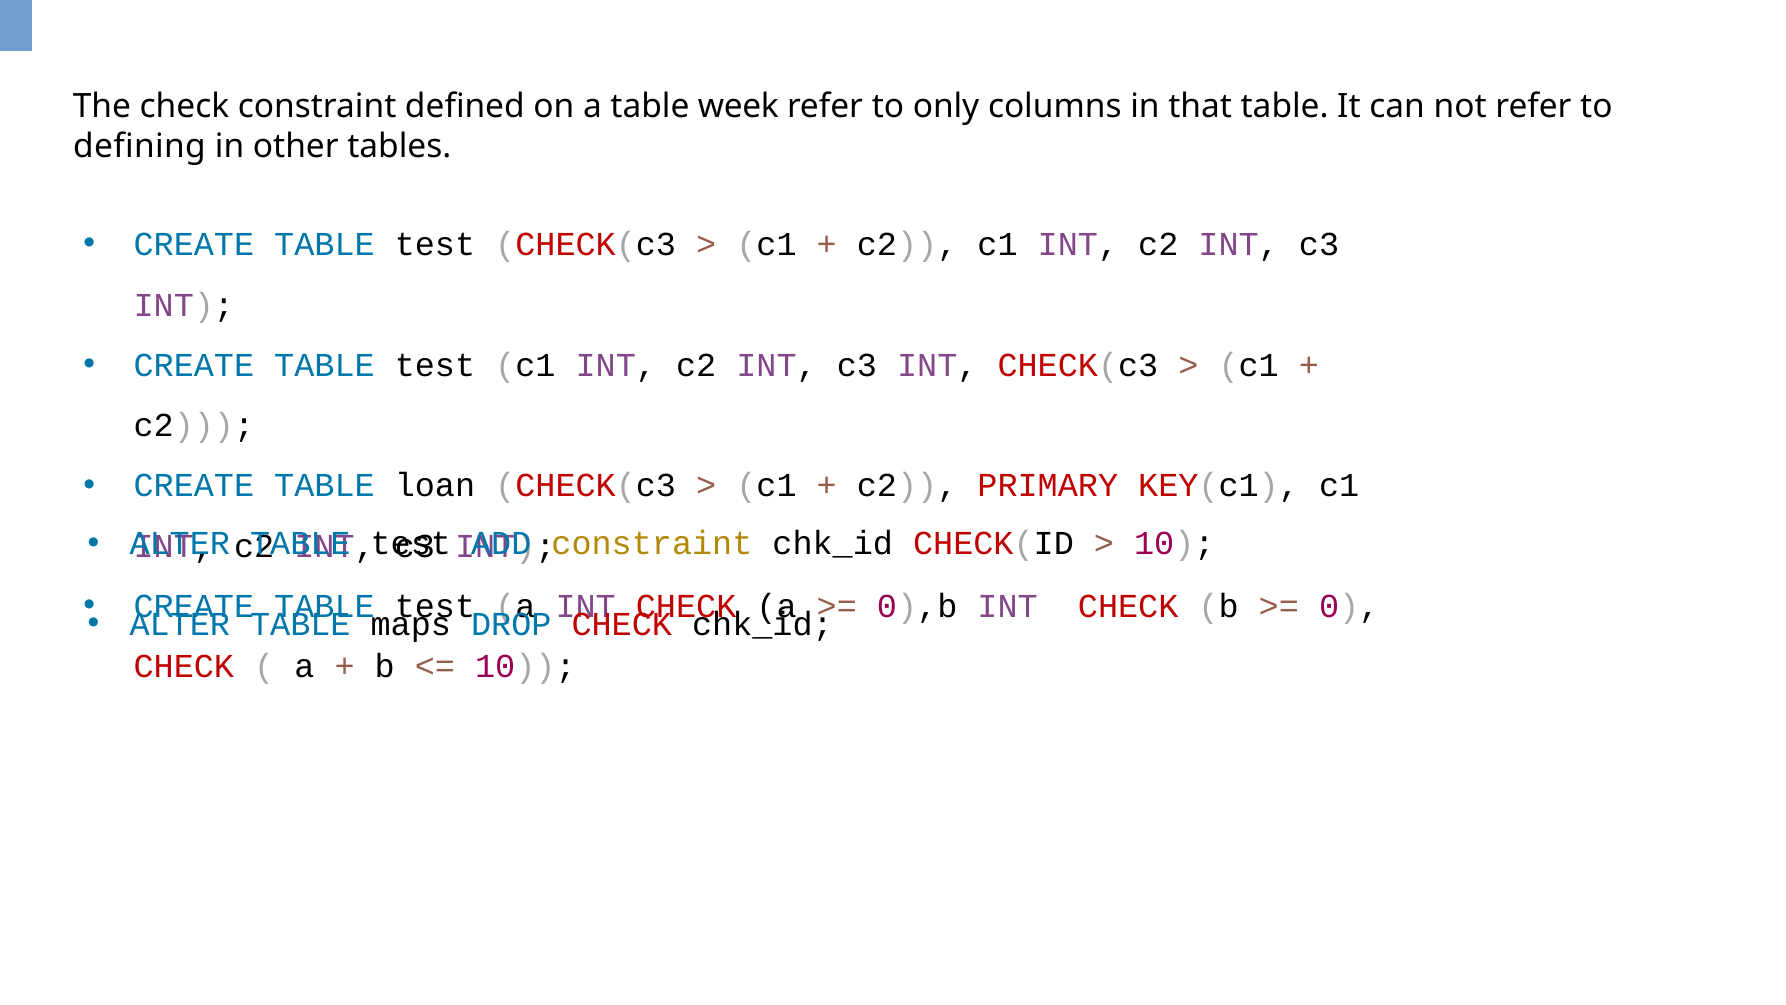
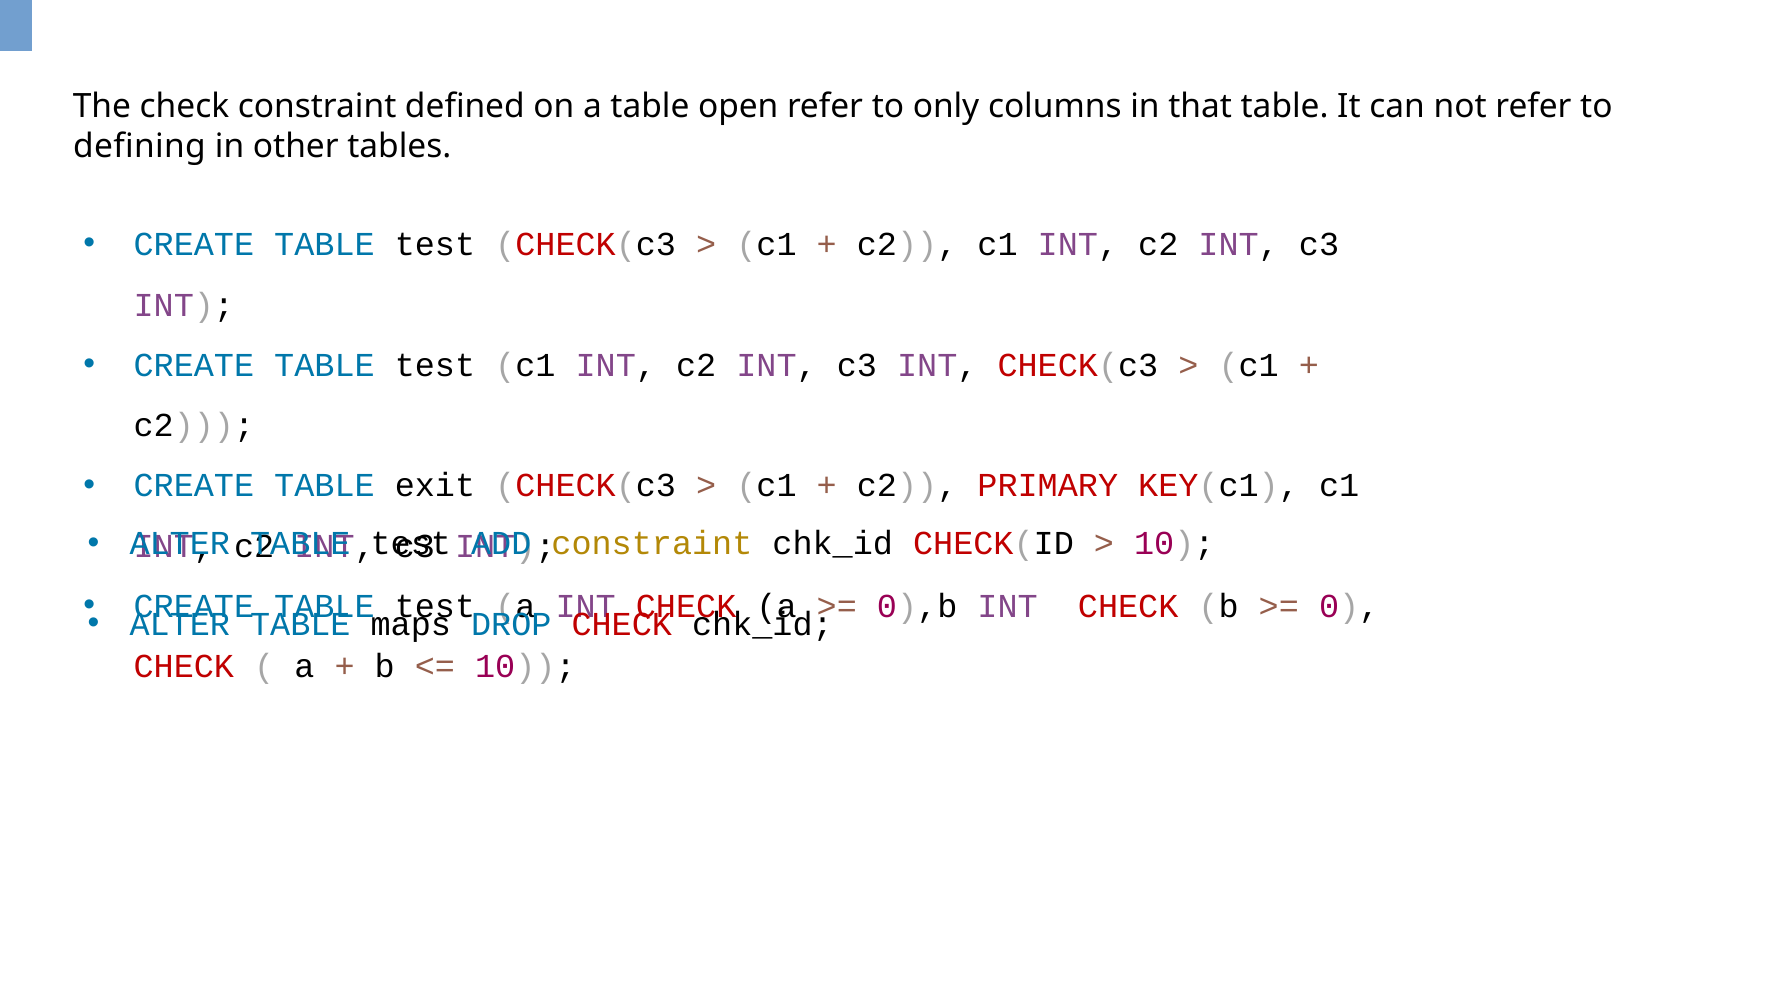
week: week -> open
loan: loan -> exit
